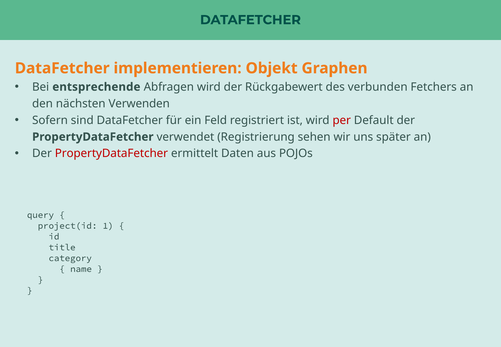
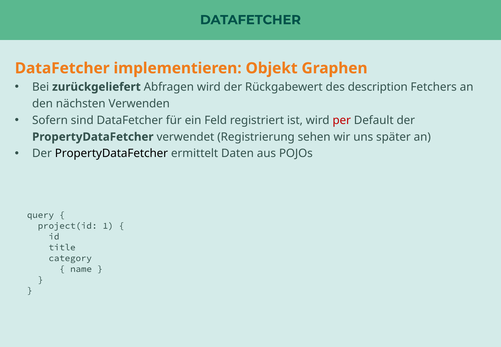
entsprechende: entsprechende -> zurückgeliefert
verbunden: verbunden -> description
PropertyDataFetcher at (111, 153) colour: red -> black
